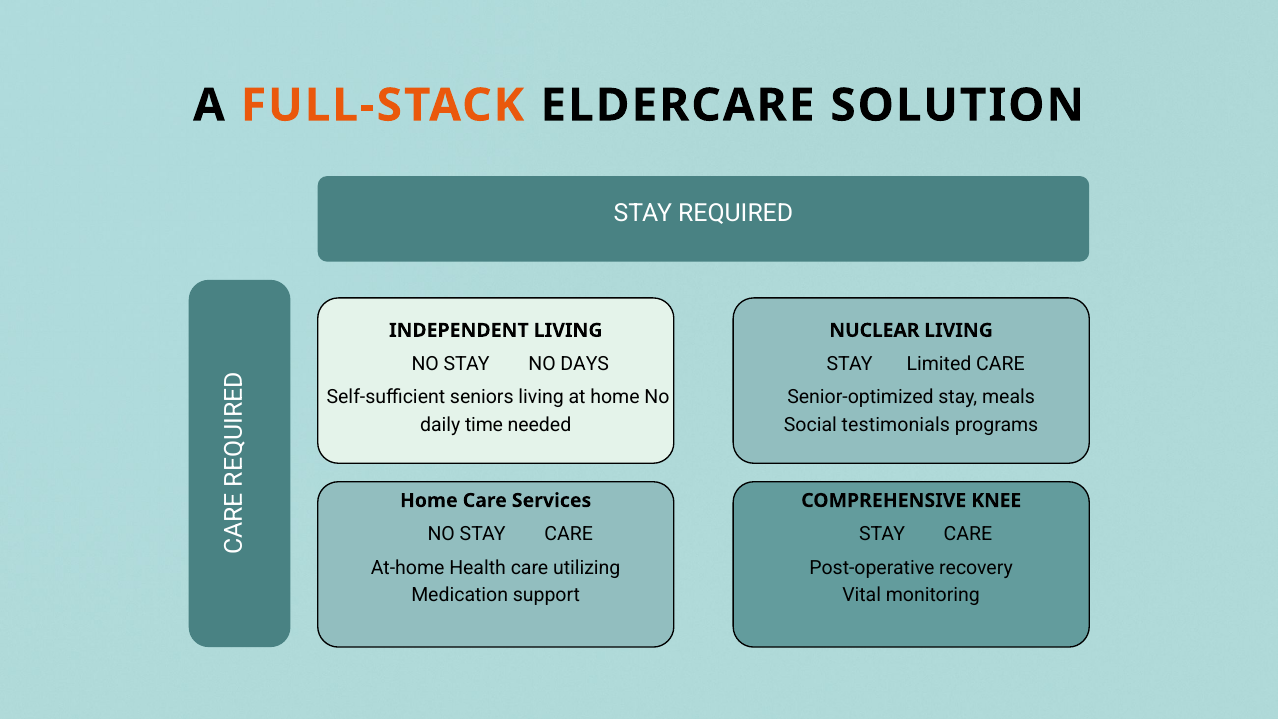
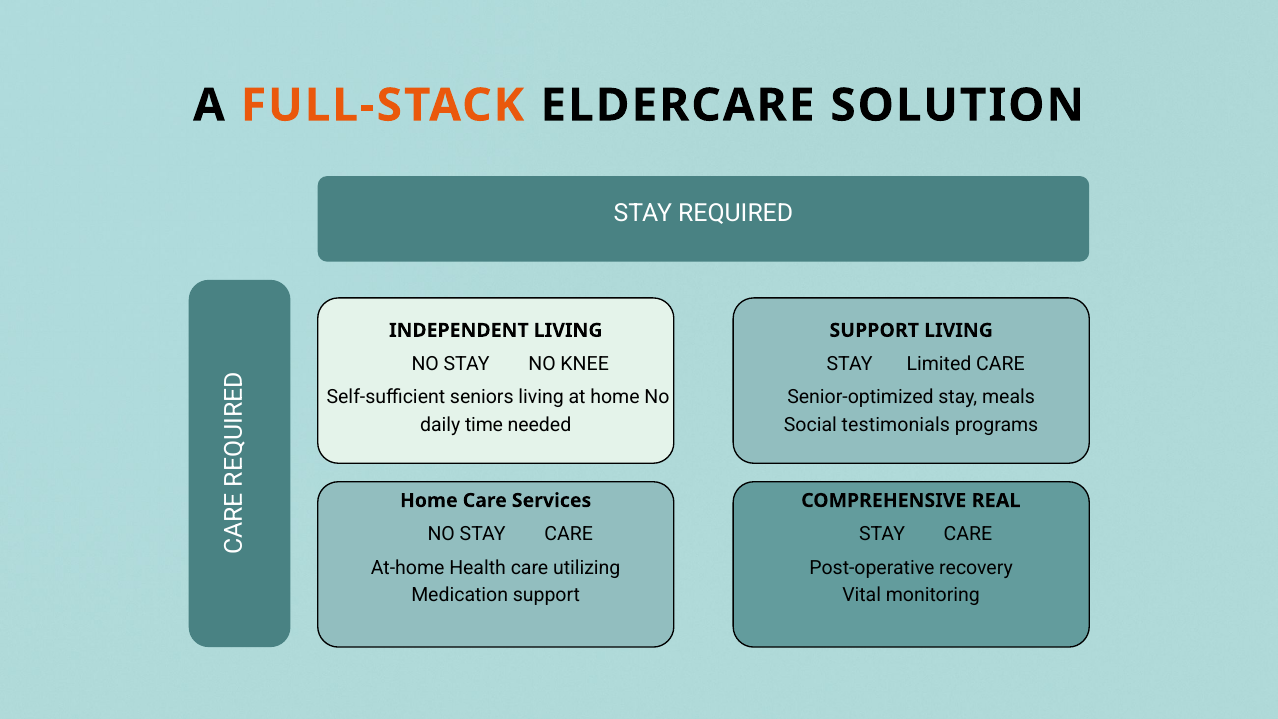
NUCLEAR at (874, 330): NUCLEAR -> SUPPORT
DAYS: DAYS -> KNEE
KNEE: KNEE -> REAL
